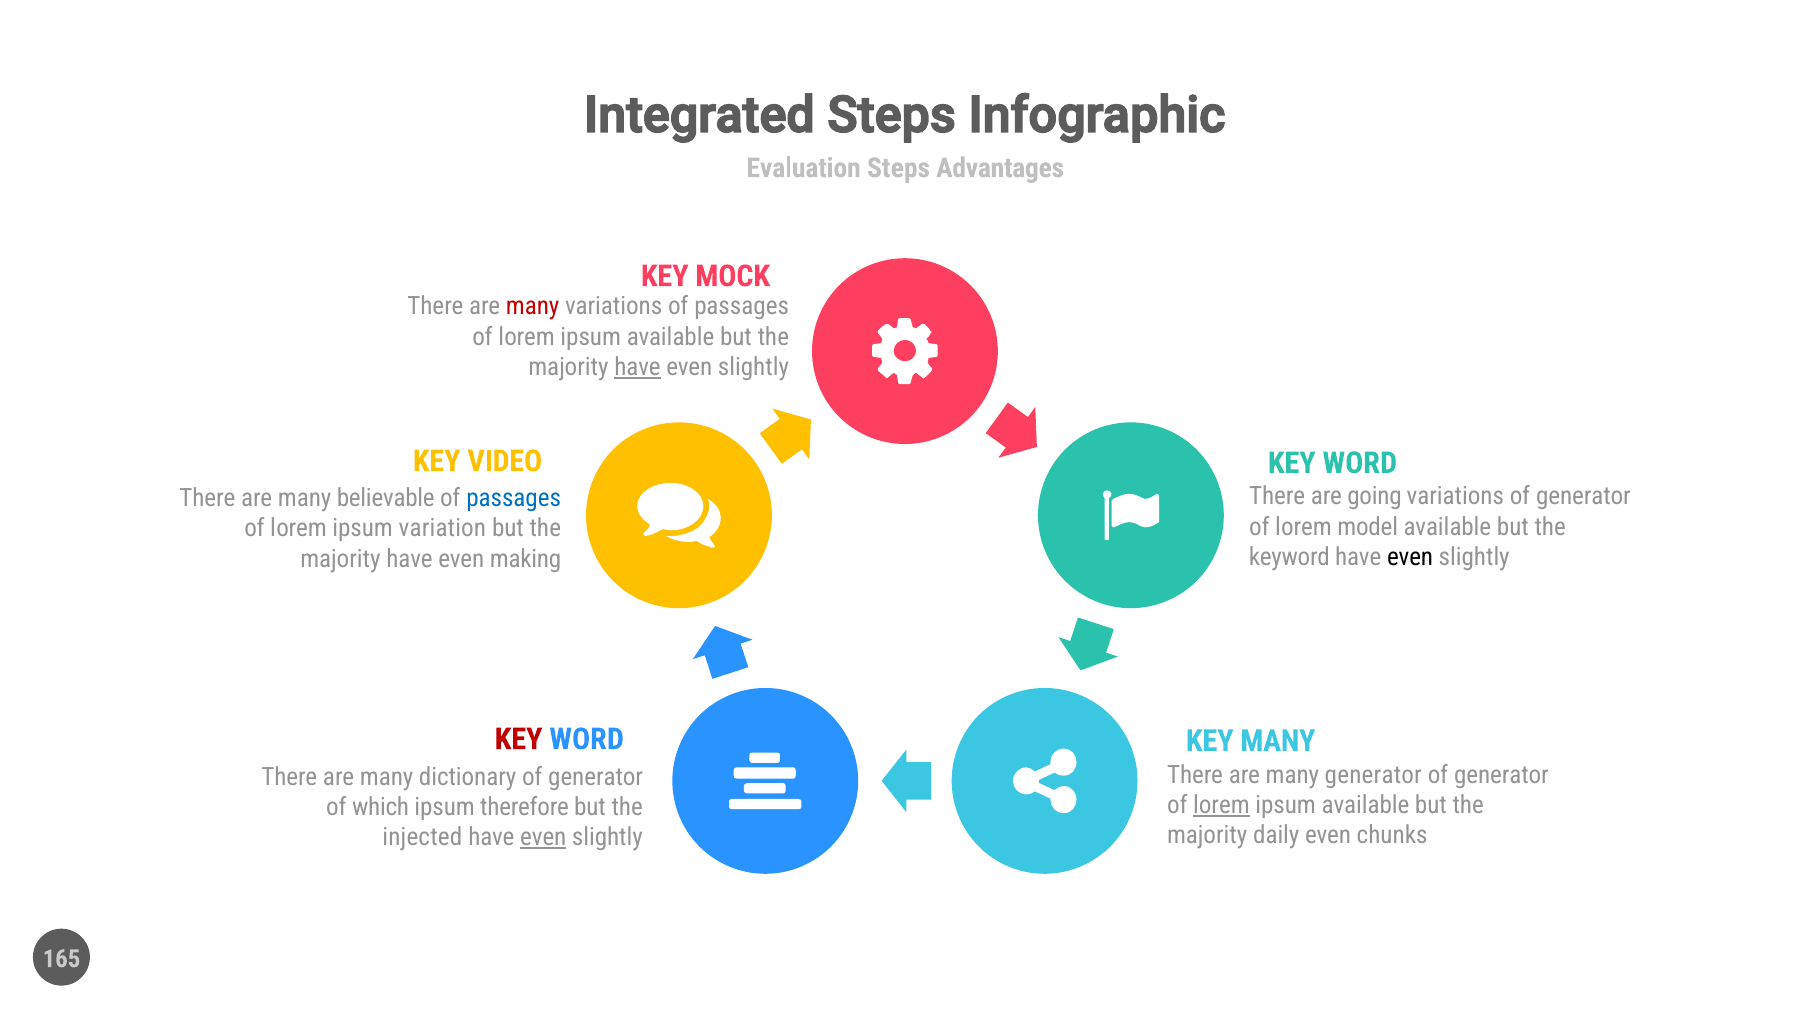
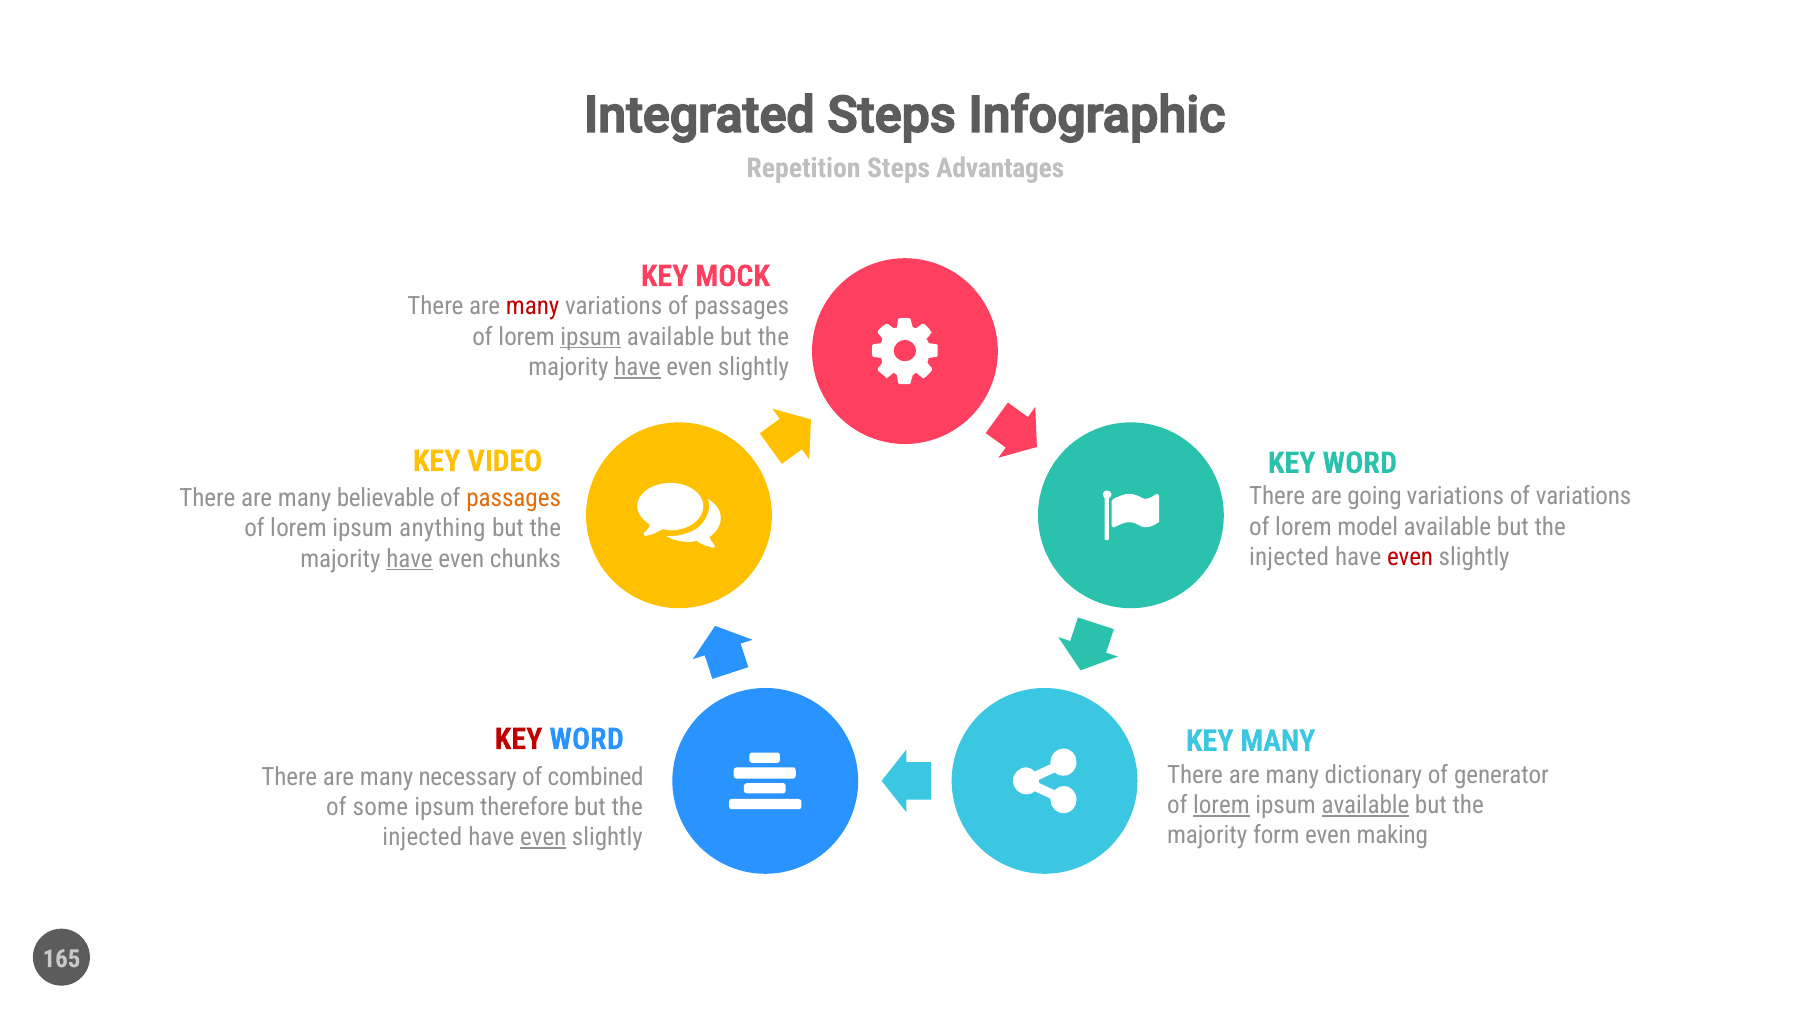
Evaluation: Evaluation -> Repetition
ipsum at (591, 337) underline: none -> present
variations of generator: generator -> variations
passages at (514, 498) colour: blue -> orange
variation: variation -> anything
keyword at (1289, 557): keyword -> injected
even at (1410, 557) colour: black -> red
have at (410, 559) underline: none -> present
making: making -> chunks
many generator: generator -> dictionary
dictionary: dictionary -> necessary
generator at (596, 777): generator -> combined
available at (1365, 805) underline: none -> present
which: which -> some
daily: daily -> form
chunks: chunks -> making
